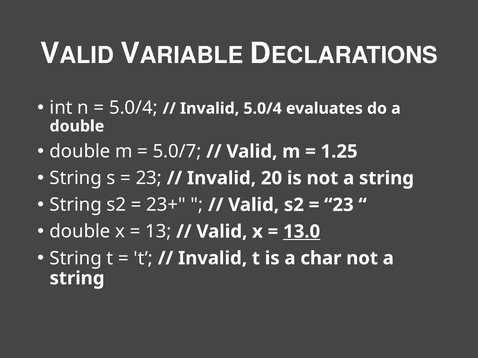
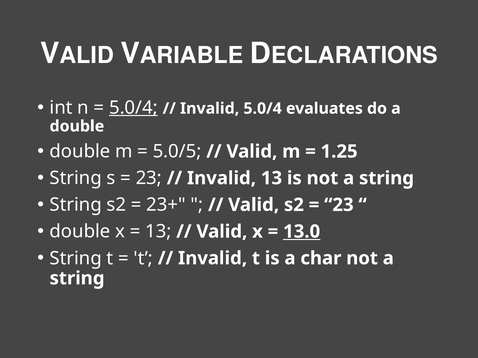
5.0/4 at (133, 108) underline: none -> present
5.0/7: 5.0/7 -> 5.0/5
Invalid 20: 20 -> 13
